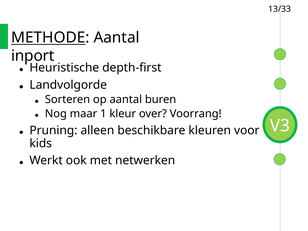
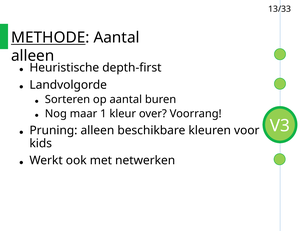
inport at (33, 56): inport -> alleen
